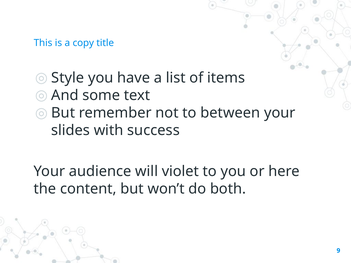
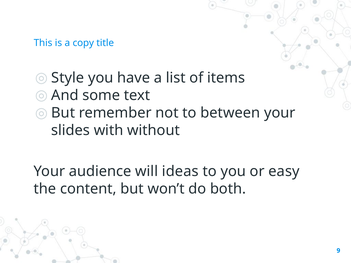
success: success -> without
violet: violet -> ideas
here: here -> easy
